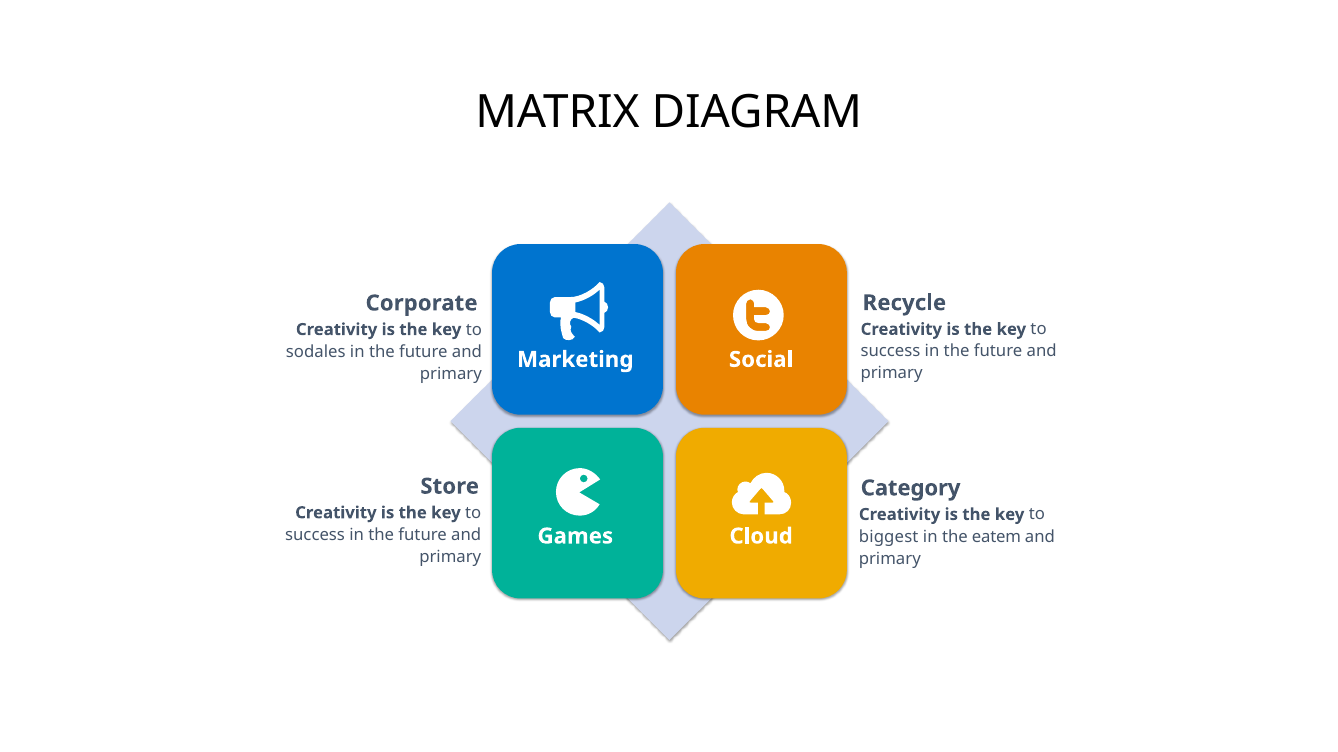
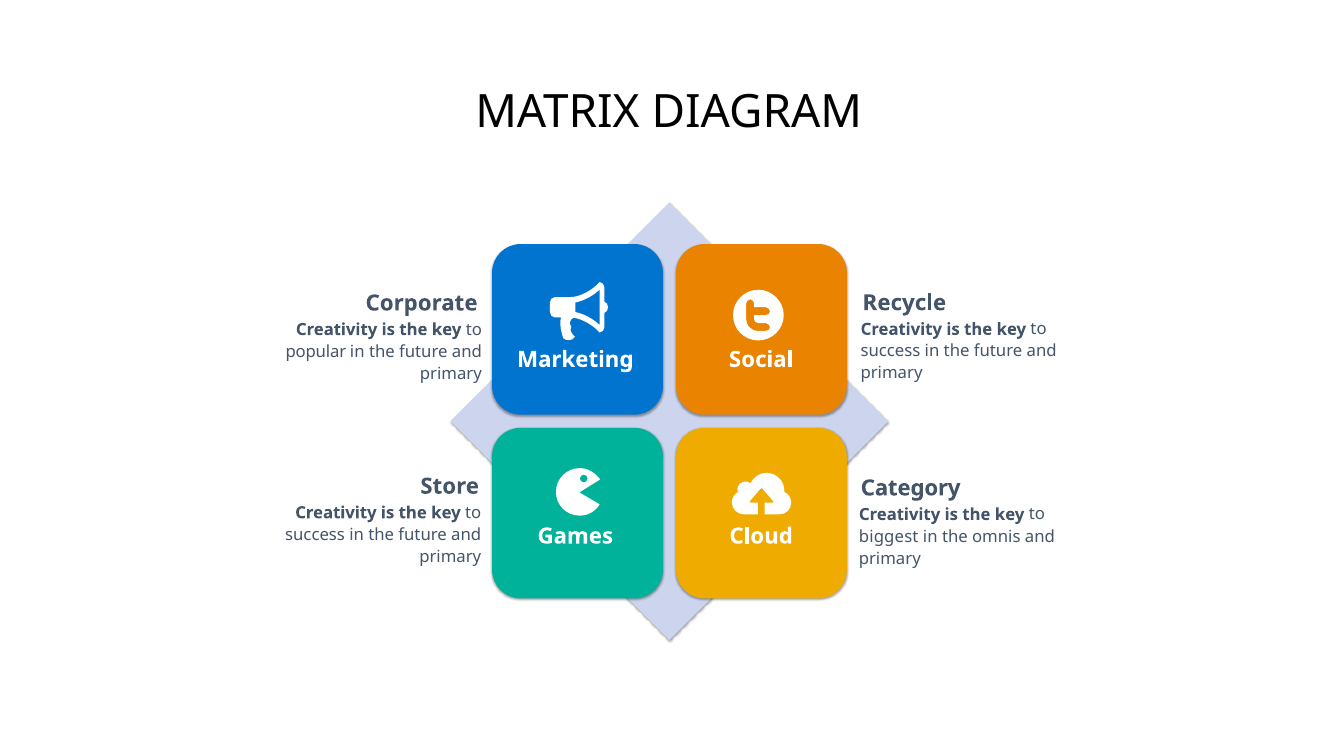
sodales: sodales -> popular
eatem: eatem -> omnis
